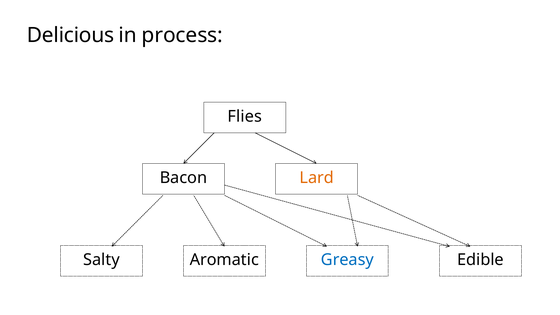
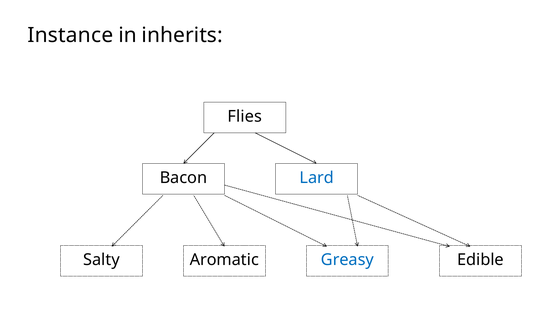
Delicious: Delicious -> Instance
process: process -> inherits
Lard colour: orange -> blue
